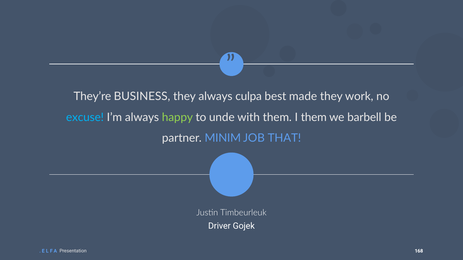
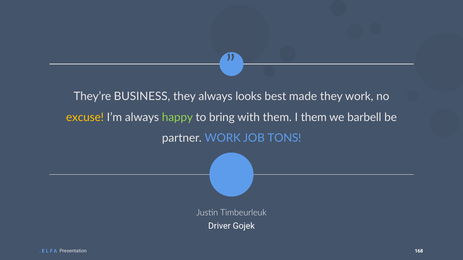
culpa: culpa -> looks
excuse colour: light blue -> yellow
unde: unde -> bring
partner MINIM: MINIM -> WORK
THAT: THAT -> TONS
